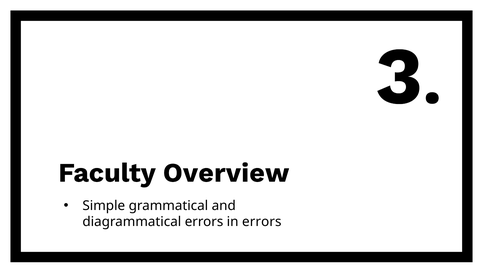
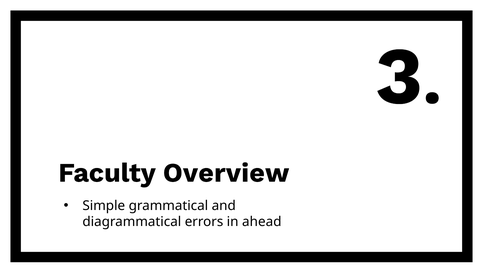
in errors: errors -> ahead
